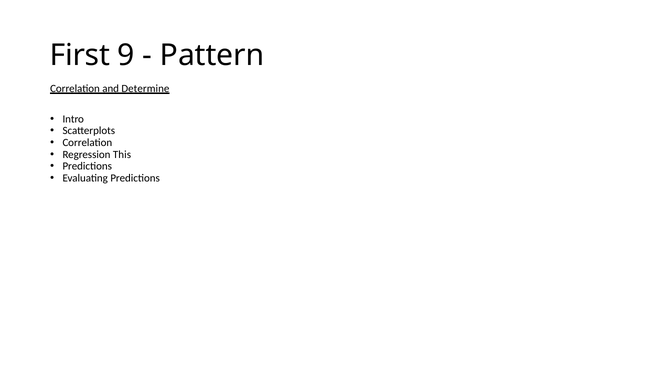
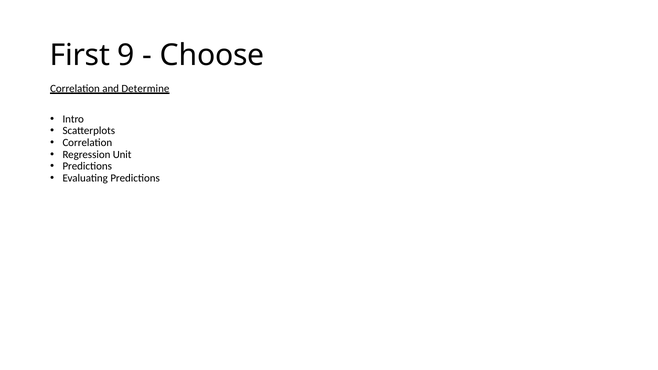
Pattern: Pattern -> Choose
This: This -> Unit
